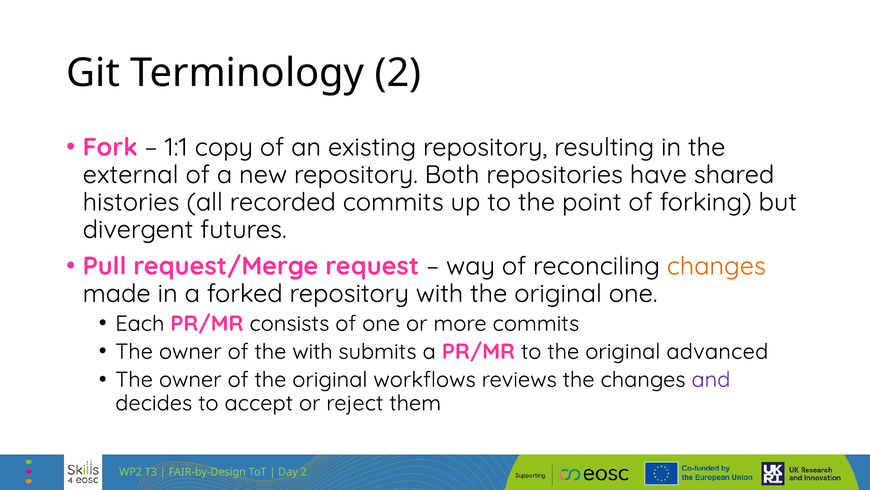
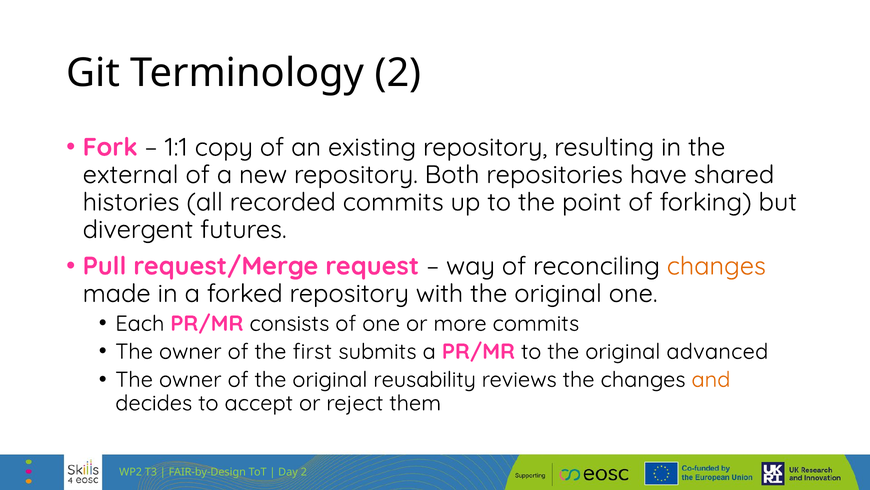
the with: with -> first
workflows: workflows -> reusability
and colour: purple -> orange
